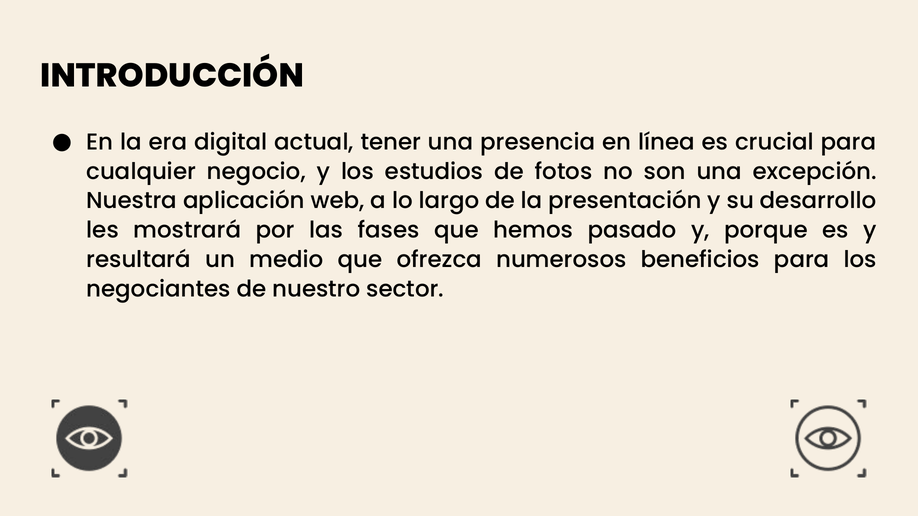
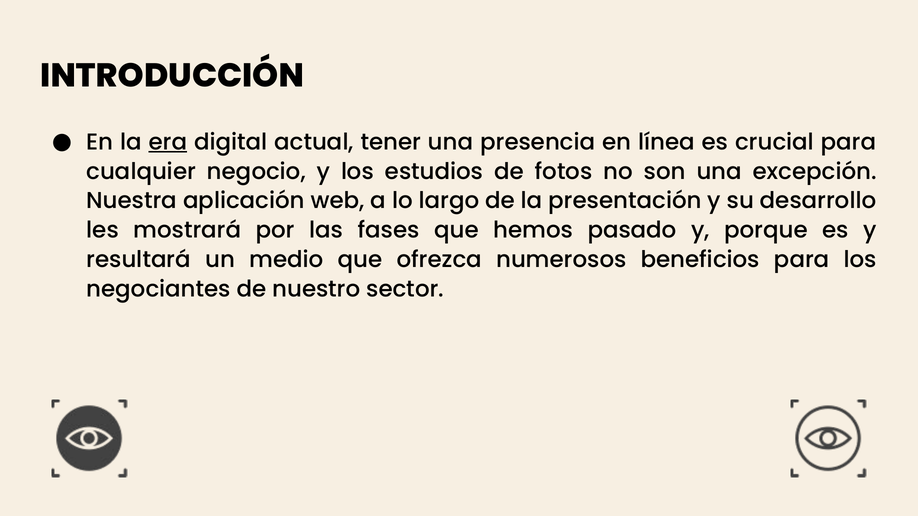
era underline: none -> present
